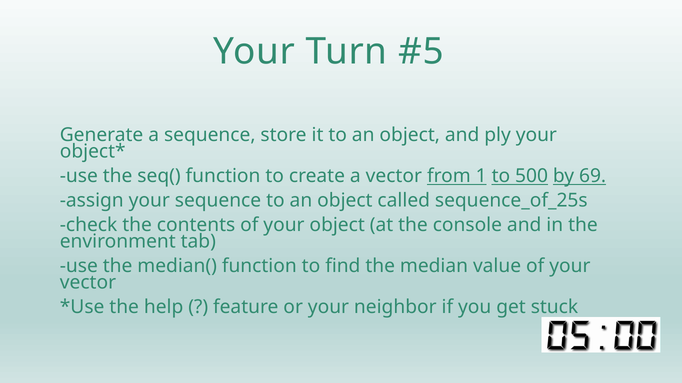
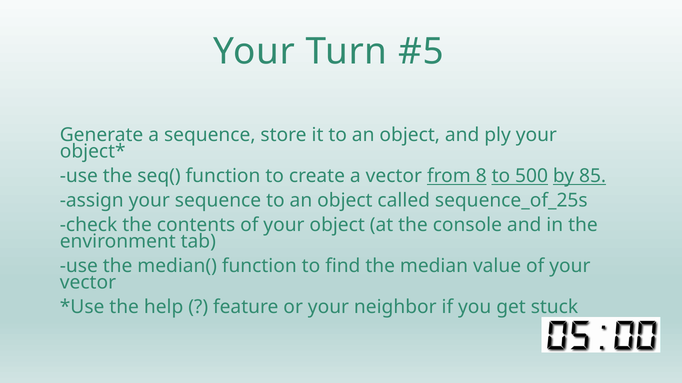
1: 1 -> 8
69: 69 -> 85
